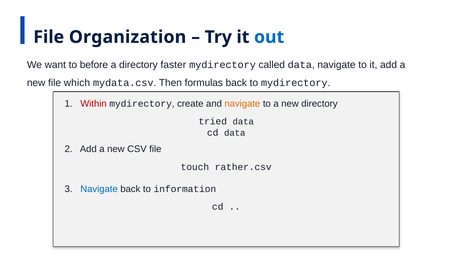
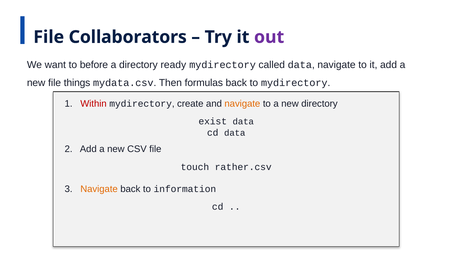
Organization: Organization -> Collaborators
out colour: blue -> purple
faster: faster -> ready
which: which -> things
tried: tried -> exist
Navigate at (99, 189) colour: blue -> orange
